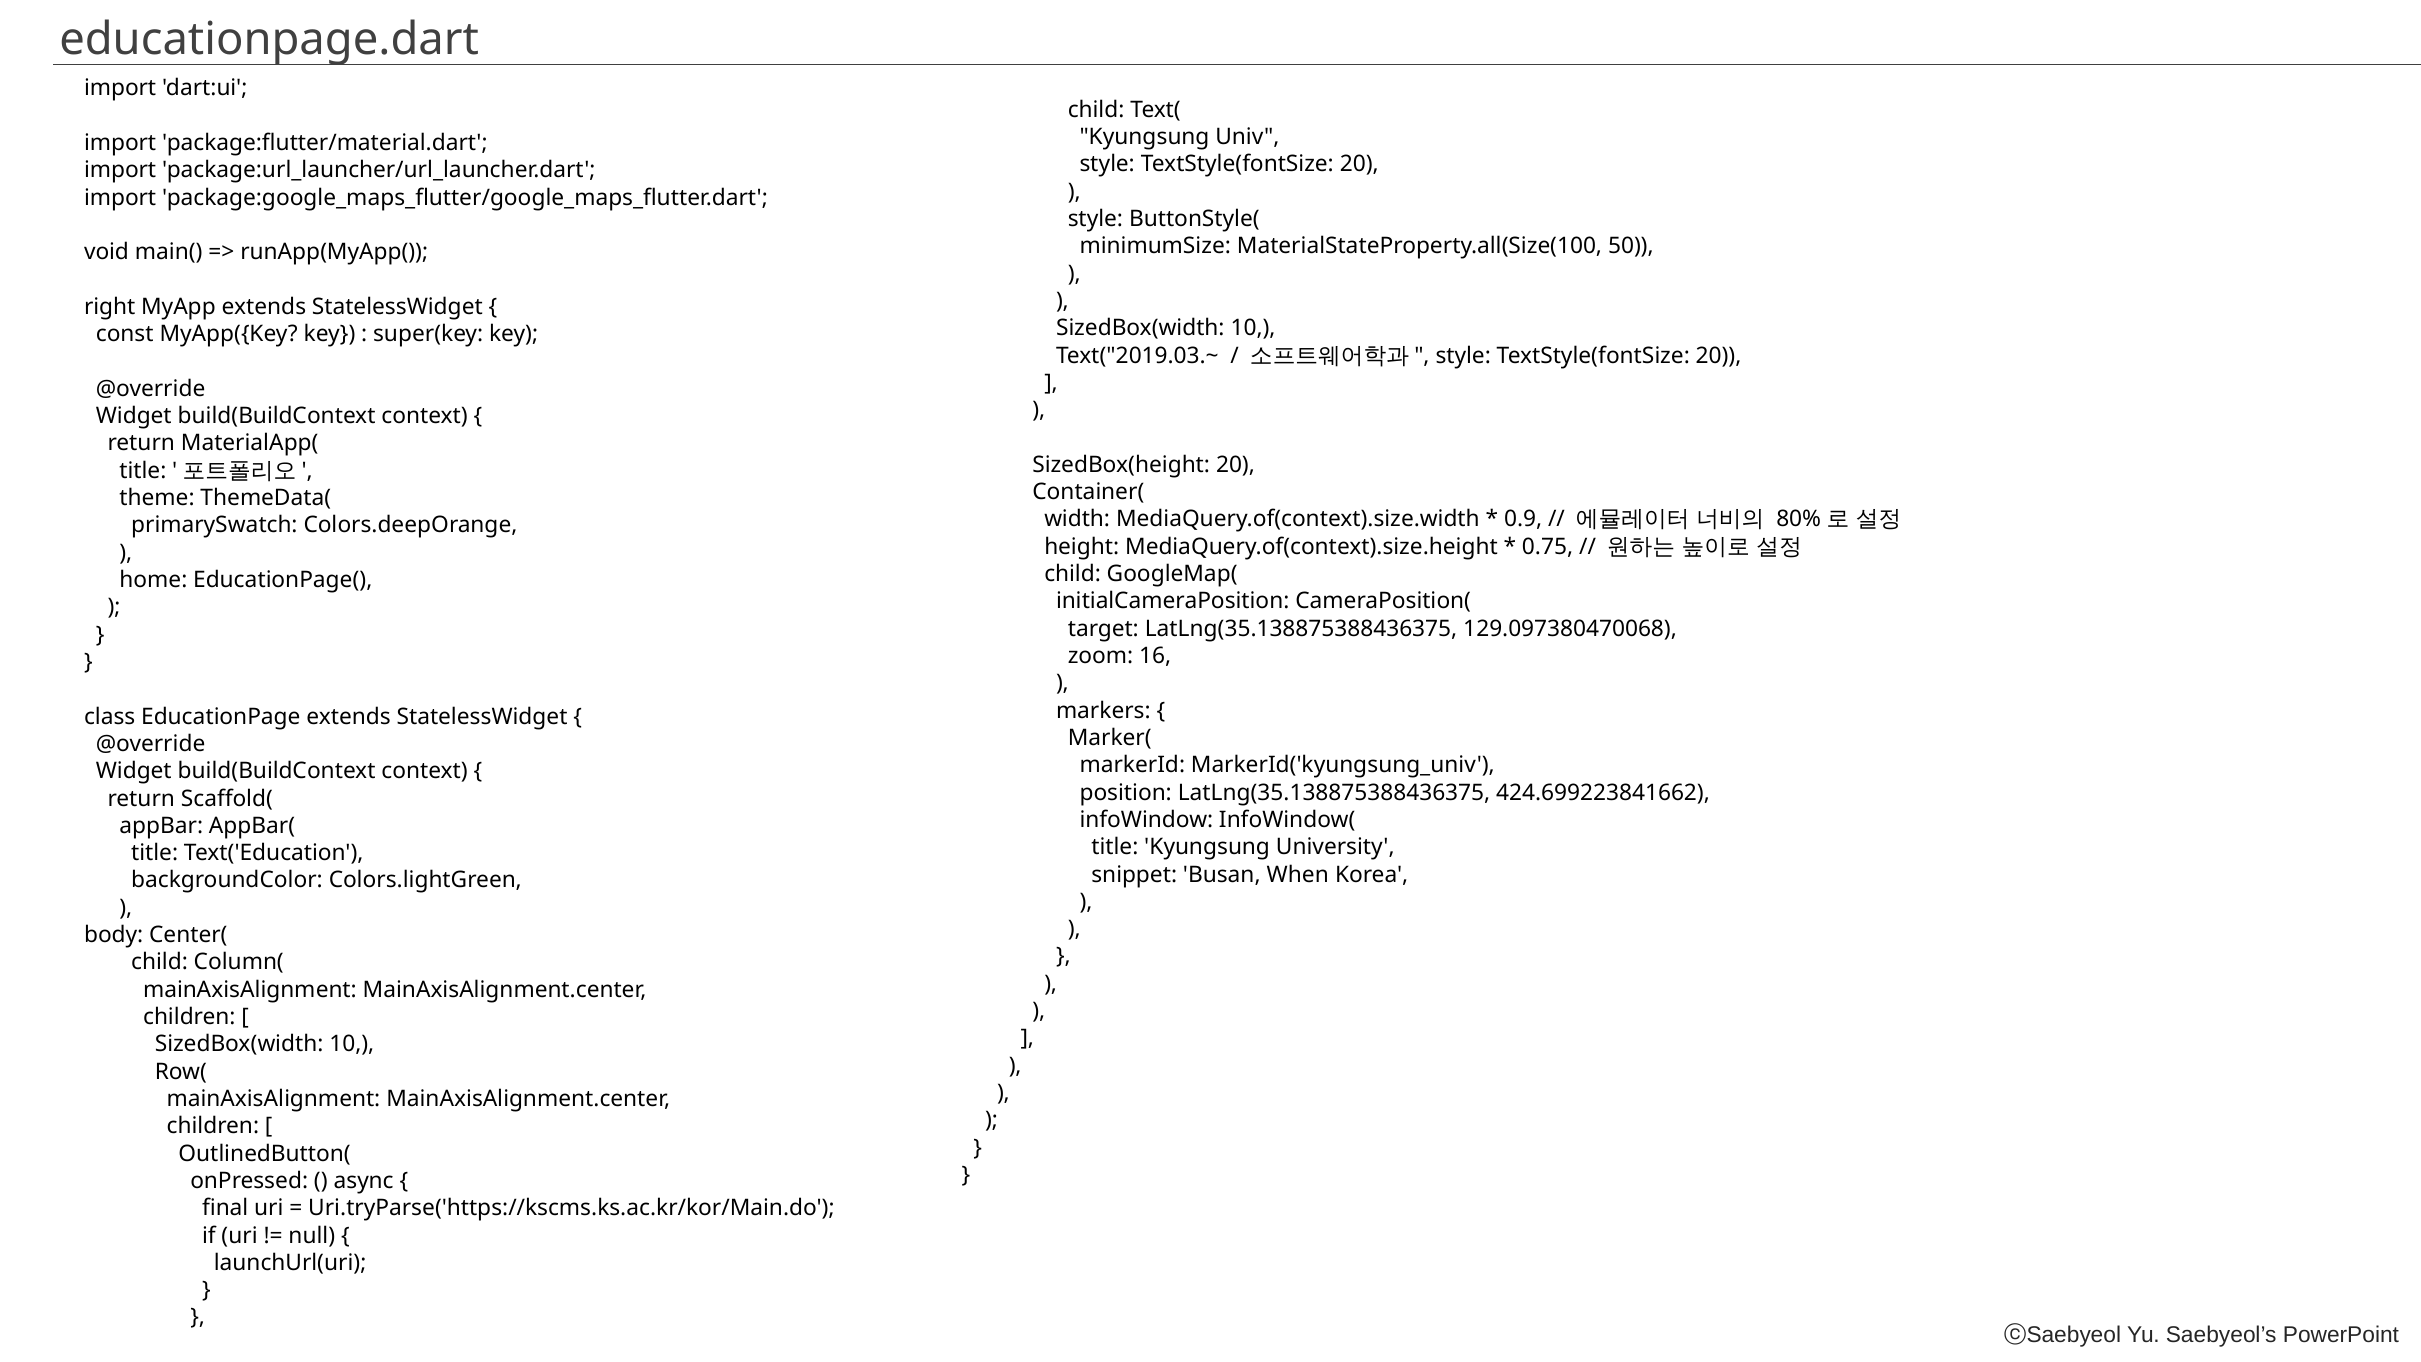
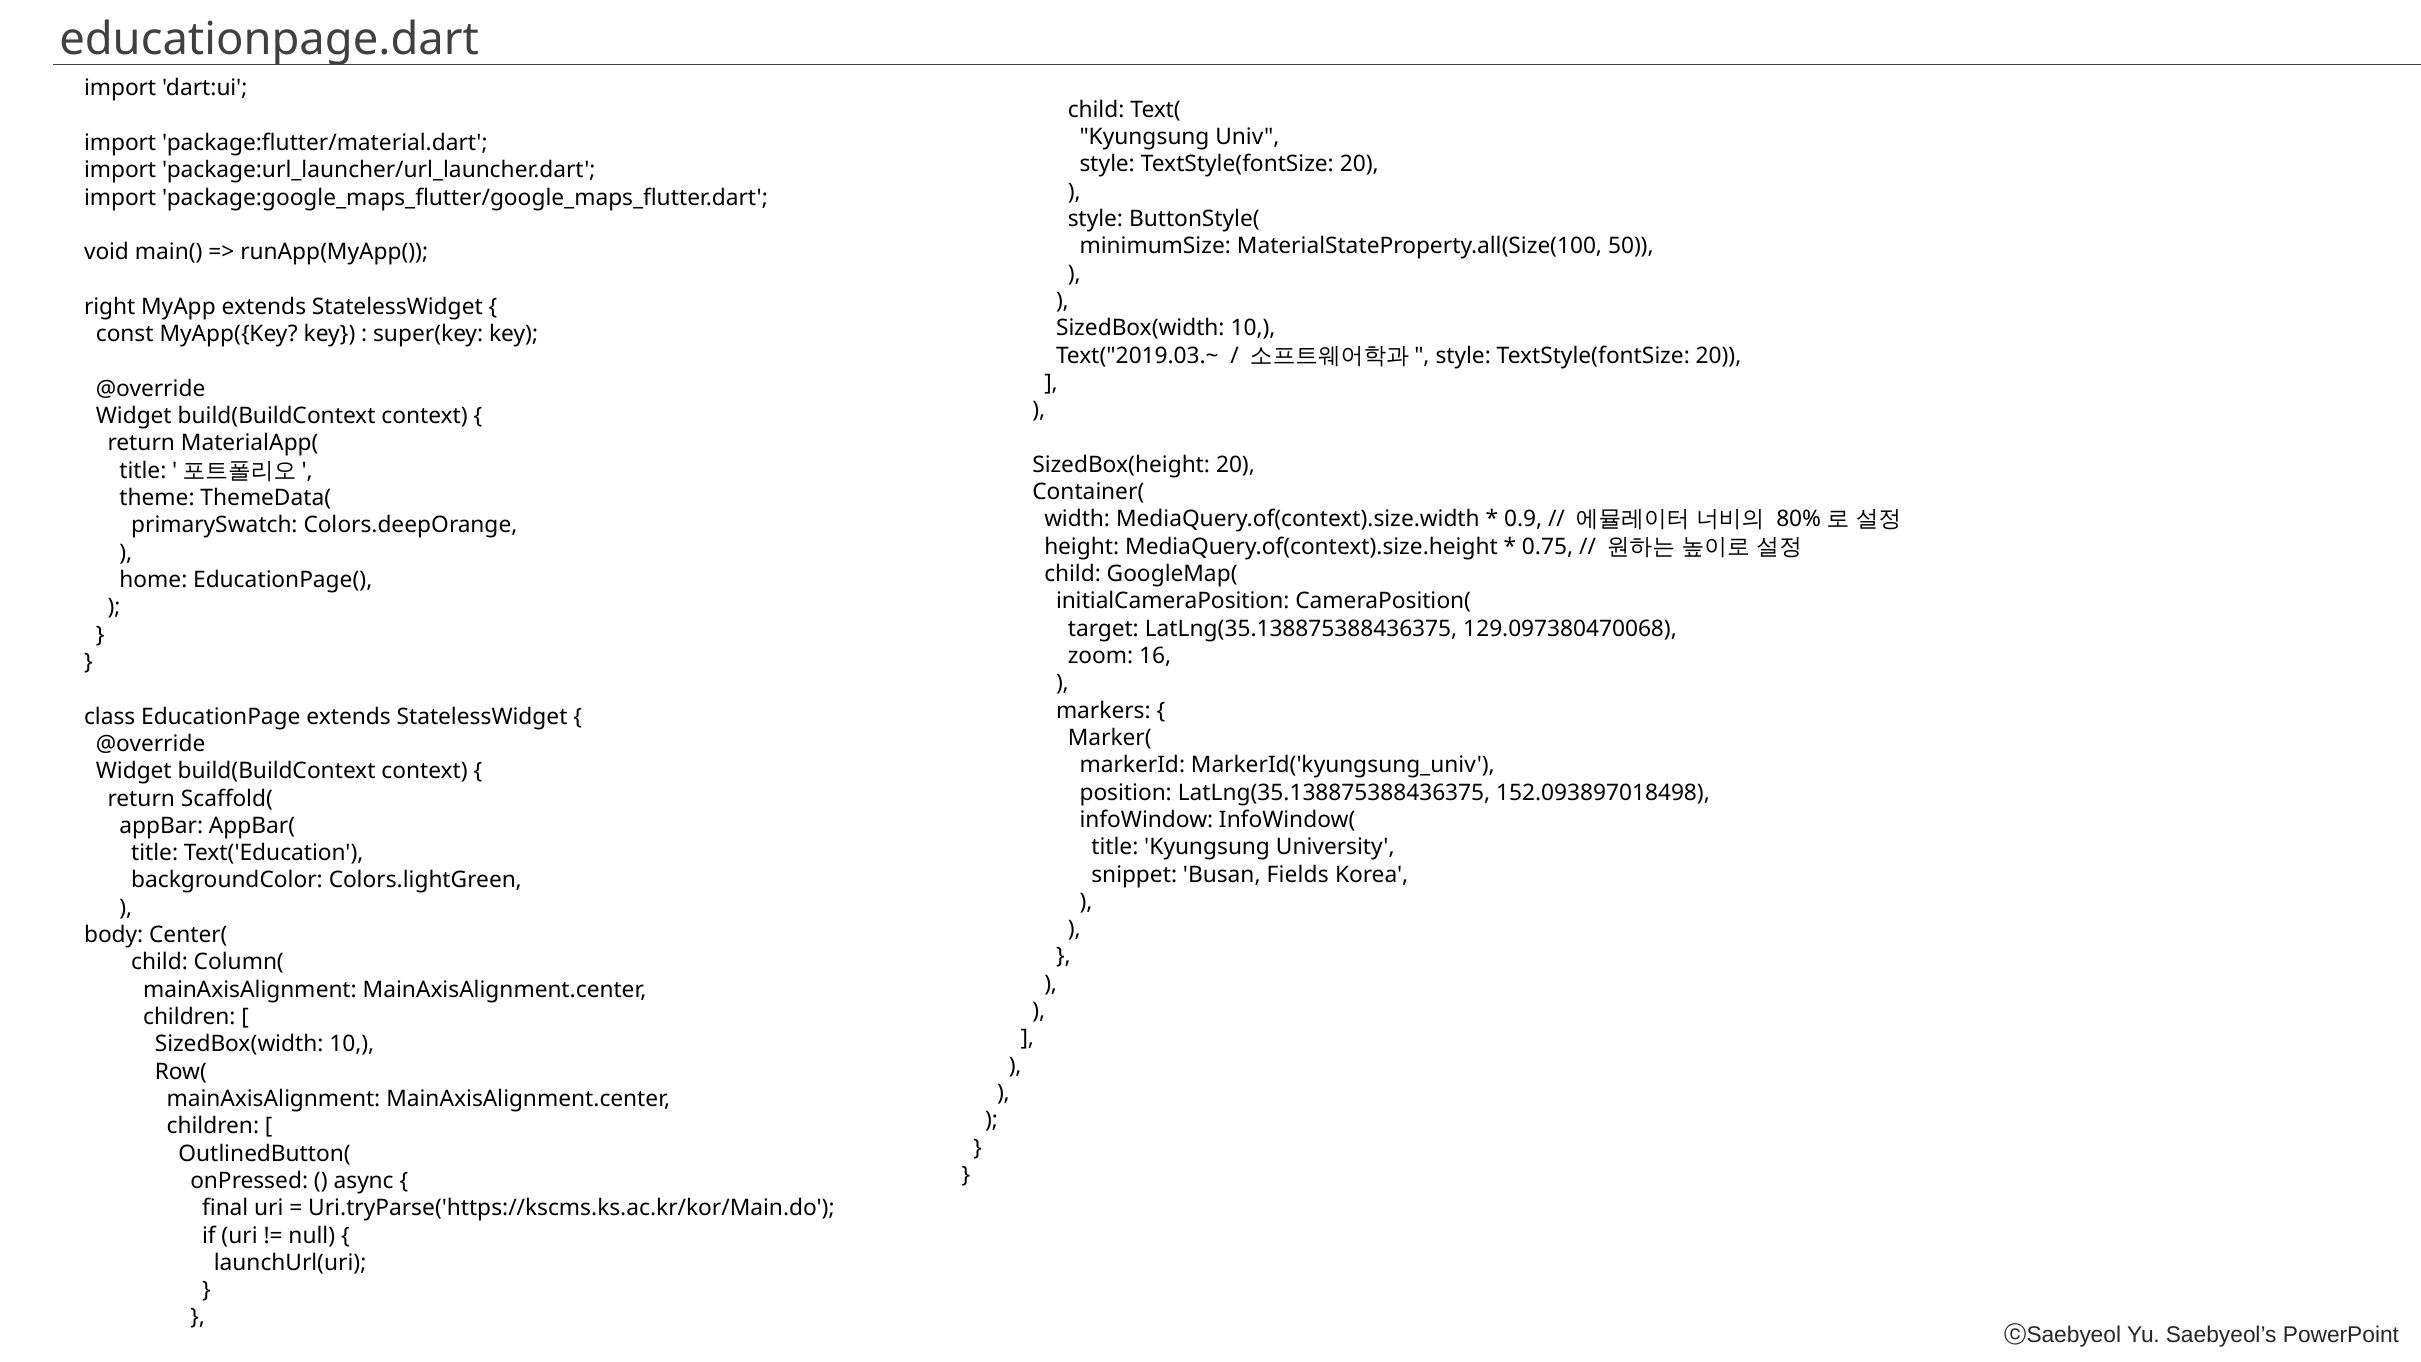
424.699223841662: 424.699223841662 -> 152.093897018498
When: When -> Fields
